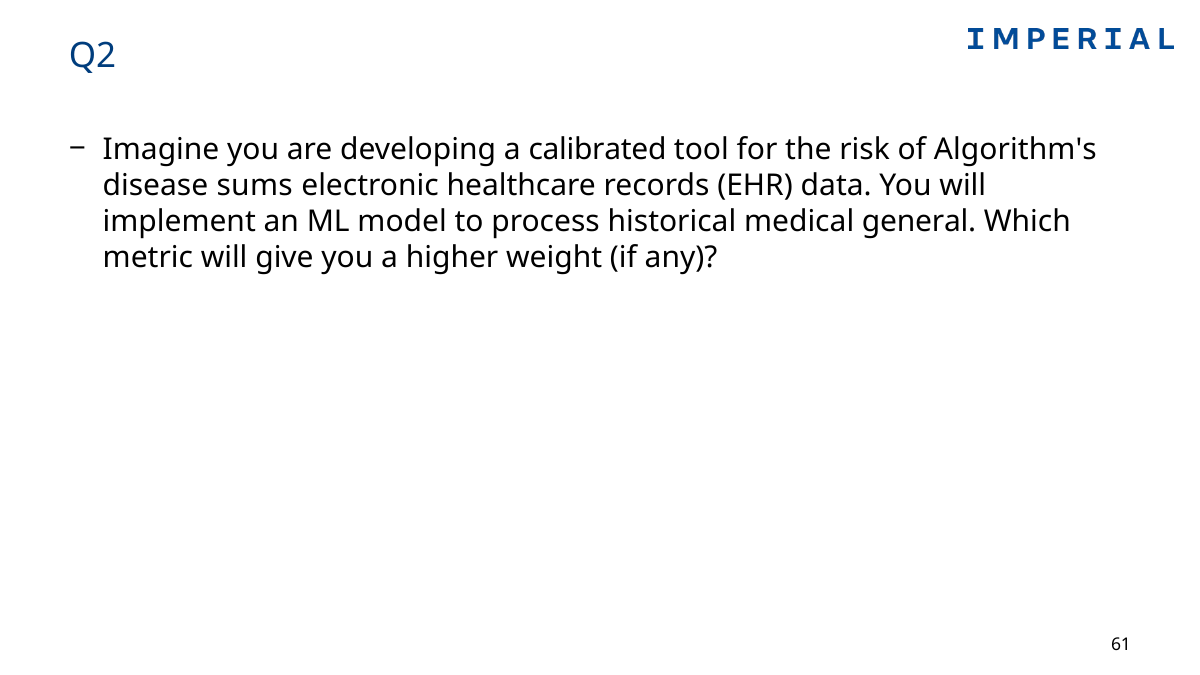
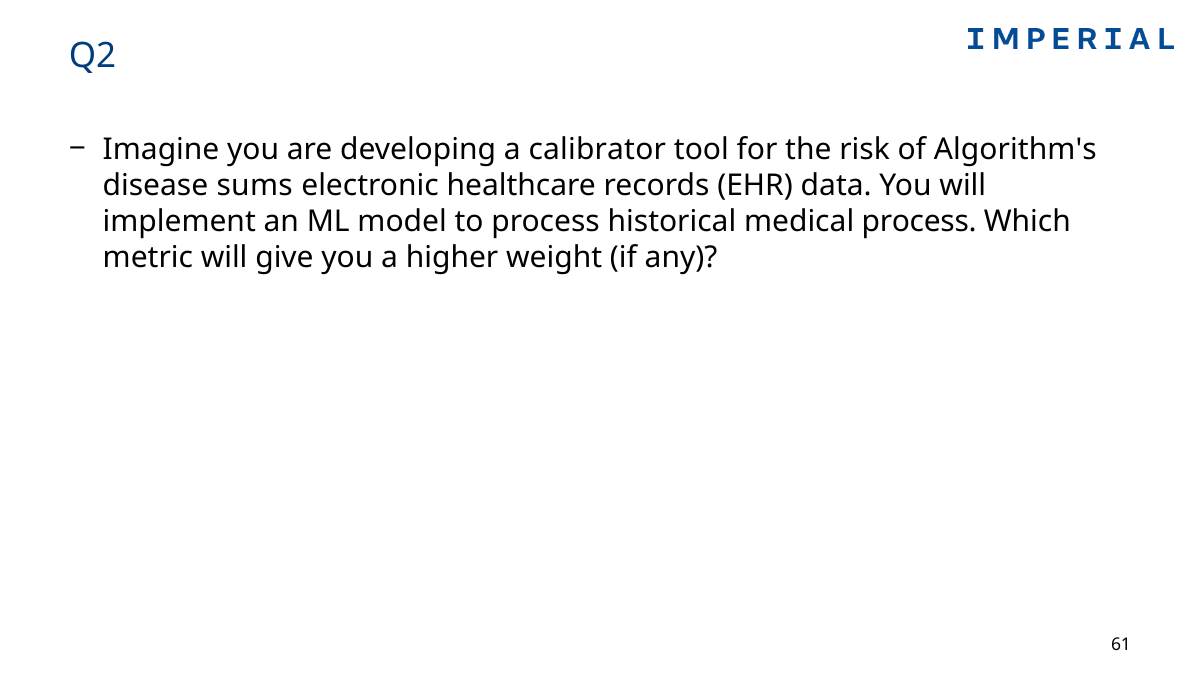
calibrated: calibrated -> calibrator
medical general: general -> process
